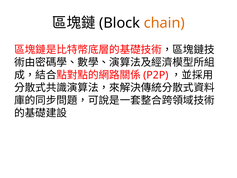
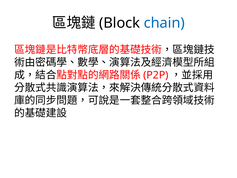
chain colour: orange -> blue
